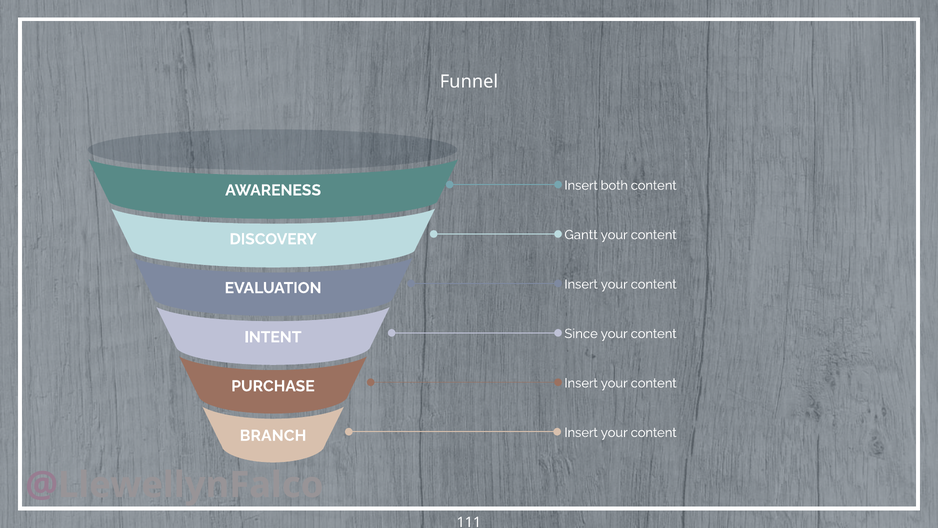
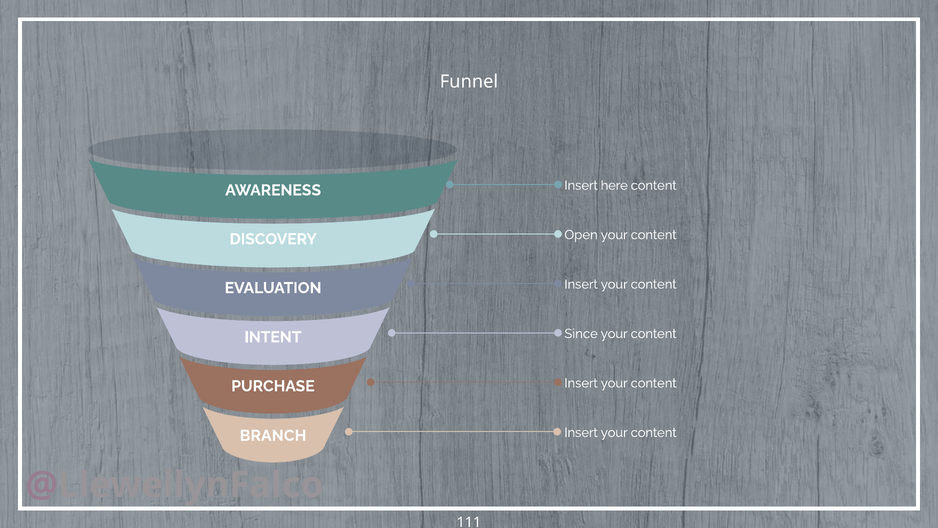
both: both -> here
Gantt: Gantt -> Open
